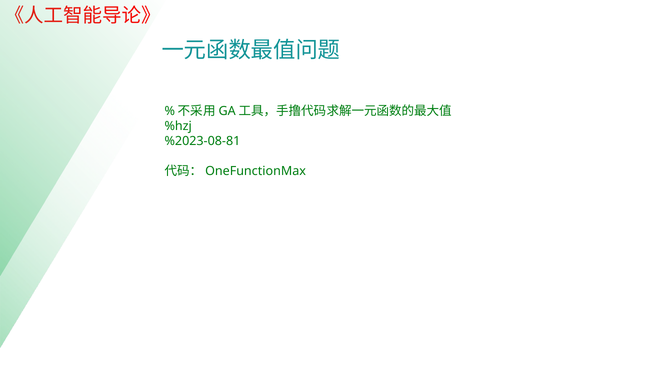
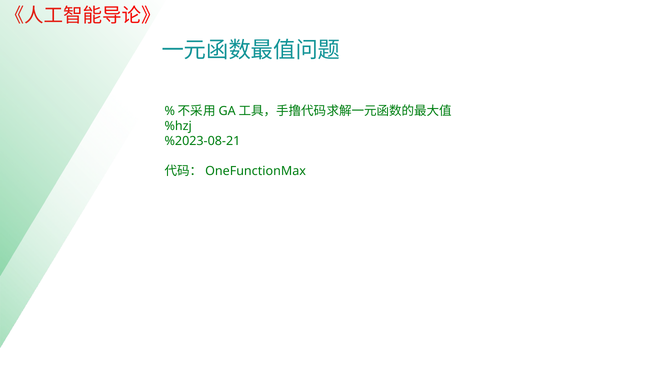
%2023-08-81: %2023-08-81 -> %2023-08-21
